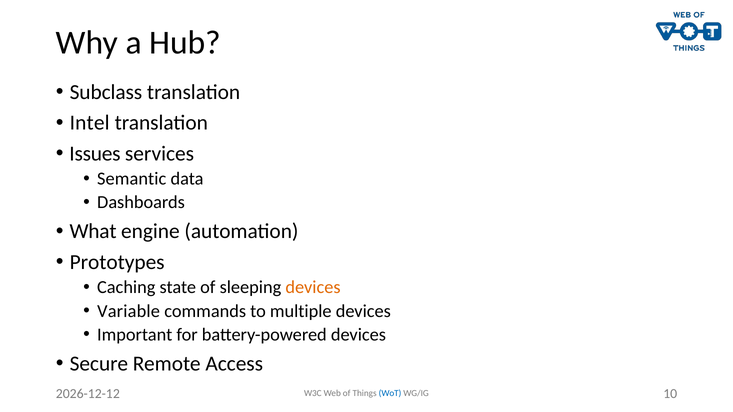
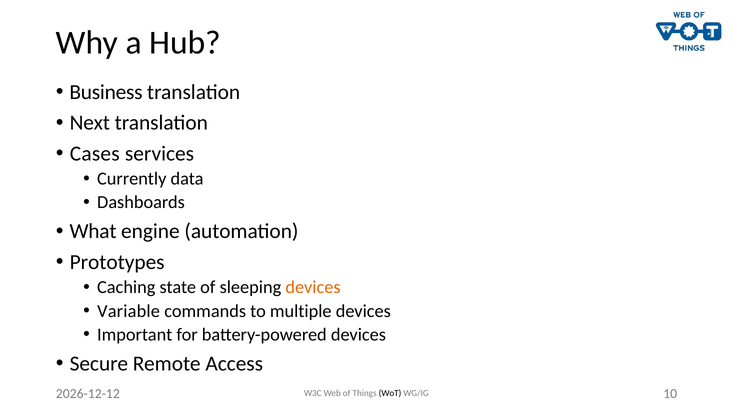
Subclass: Subclass -> Business
Intel: Intel -> Next
Issues: Issues -> Cases
Semantic: Semantic -> Currently
WoT colour: blue -> black
